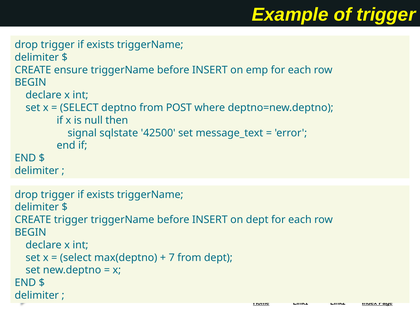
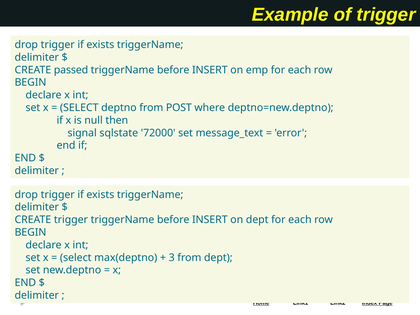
ensure: ensure -> passed
42500: 42500 -> 72000
7: 7 -> 3
